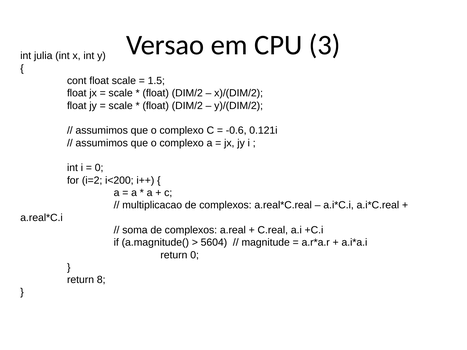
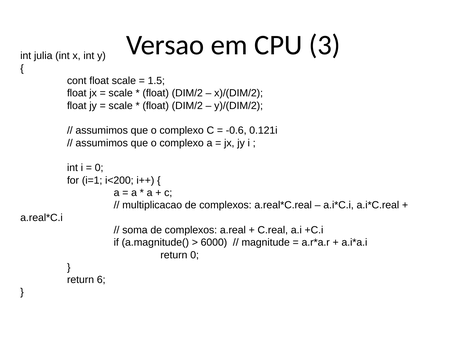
i=2: i=2 -> i=1
5604: 5604 -> 6000
8: 8 -> 6
